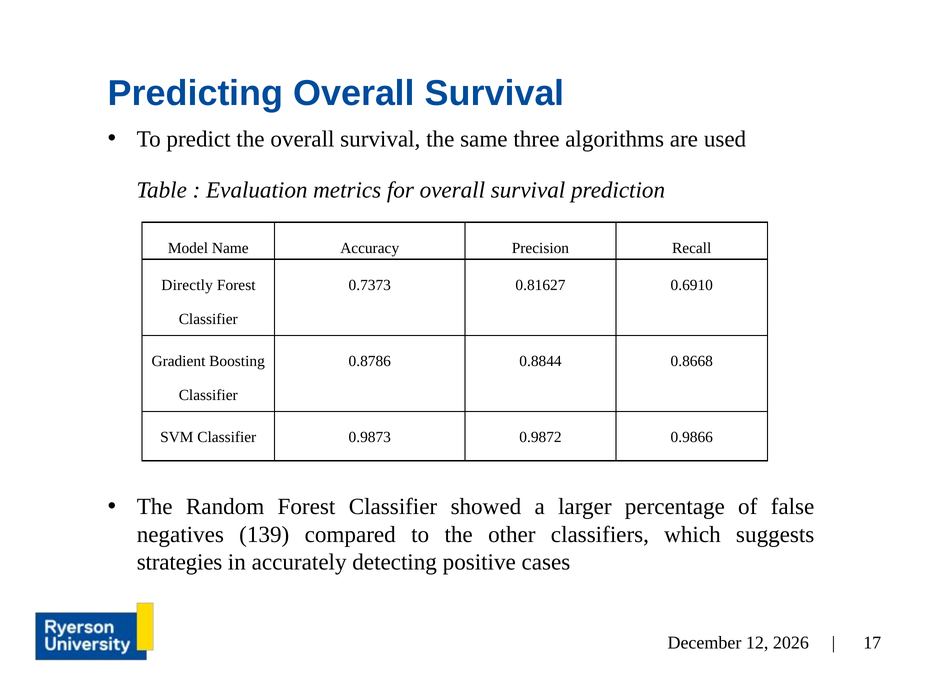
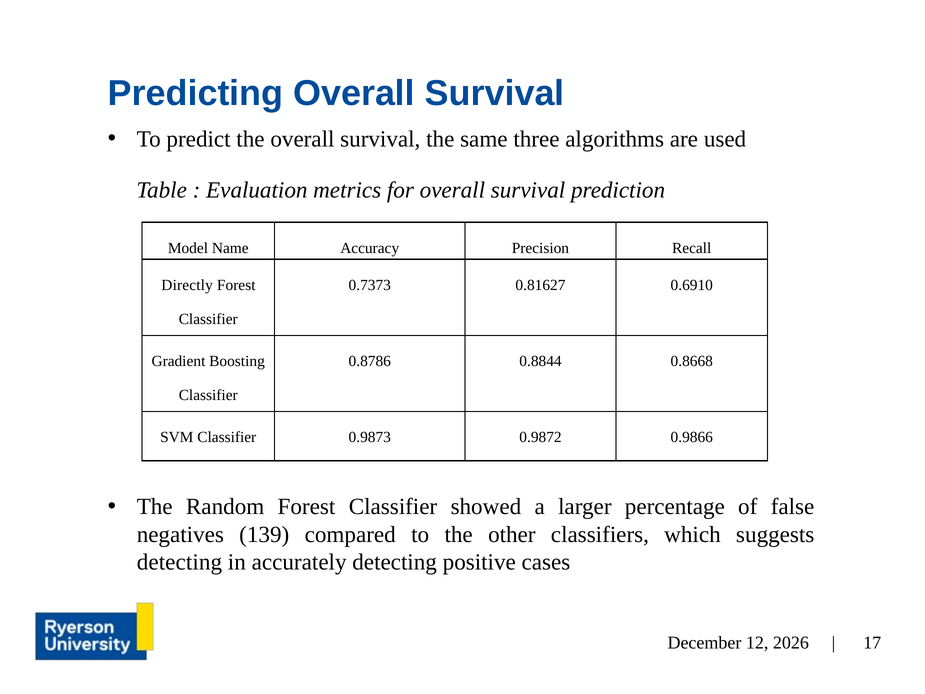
strategies at (180, 562): strategies -> detecting
